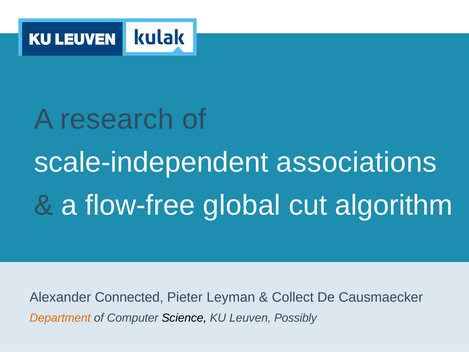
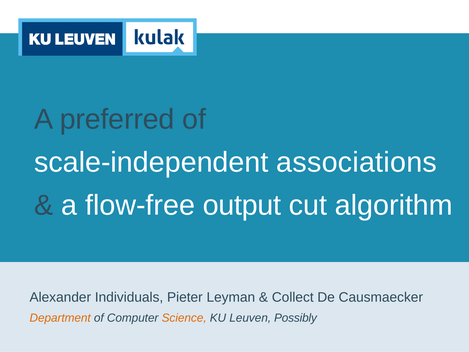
research: research -> preferred
global: global -> output
Connected: Connected -> Individuals
Science colour: black -> orange
